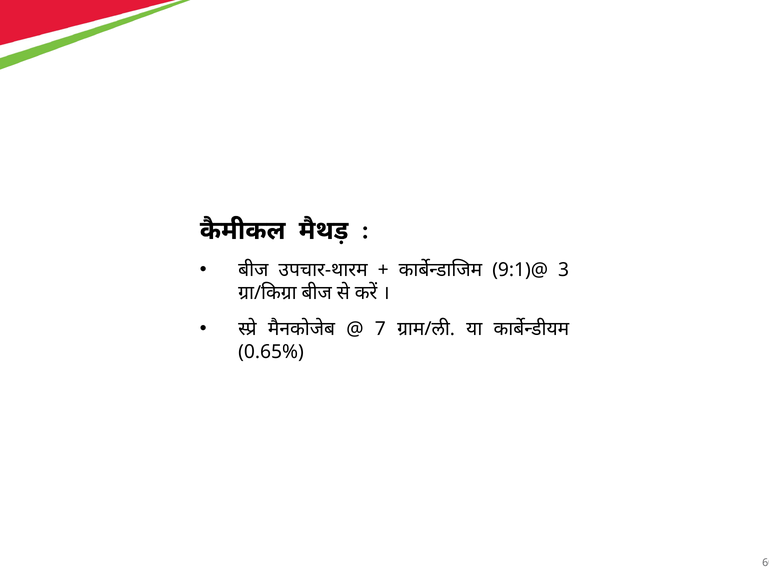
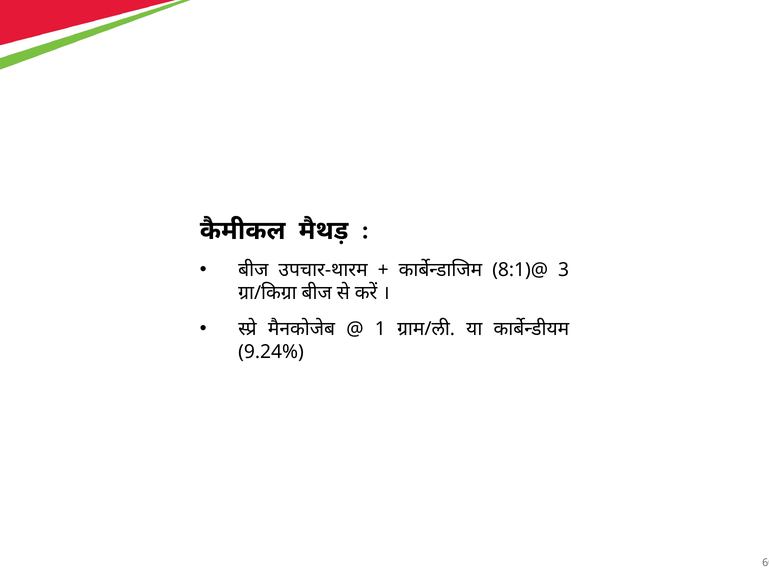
9:1)@: 9:1)@ -> 8:1)@
7: 7 -> 1
0.65%: 0.65% -> 9.24%
